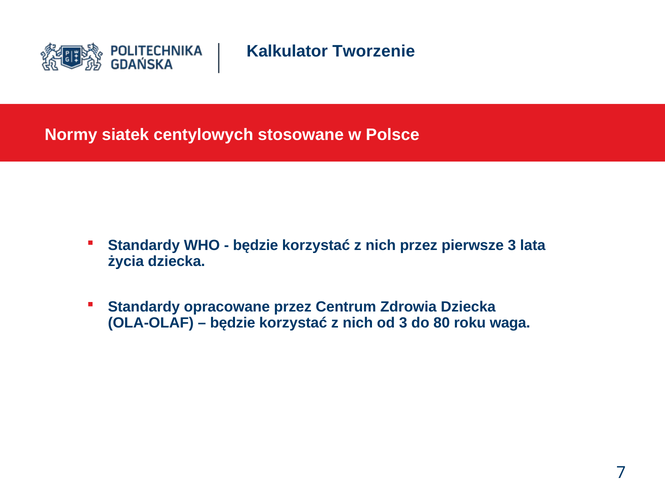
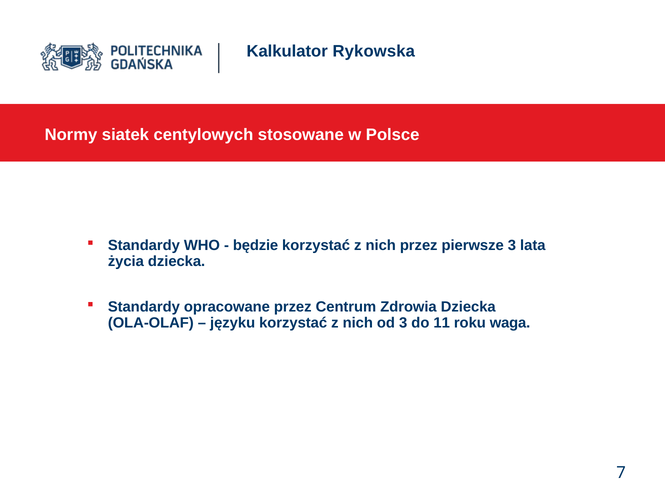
Tworzenie: Tworzenie -> Rykowska
będzie at (233, 323): będzie -> języku
80: 80 -> 11
